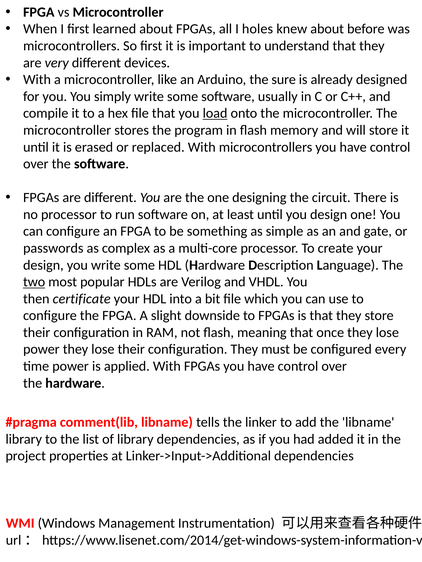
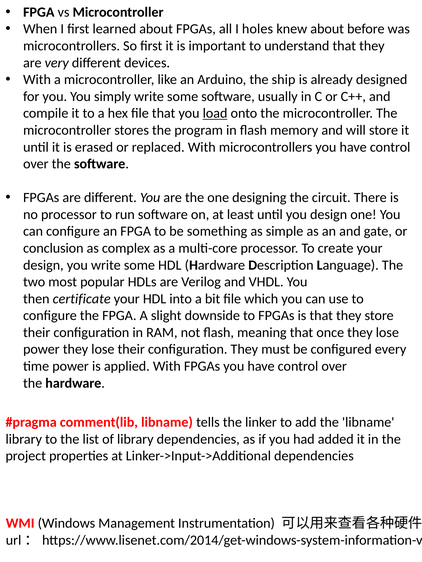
sure: sure -> ship
passwords: passwords -> conclusion
two underline: present -> none
